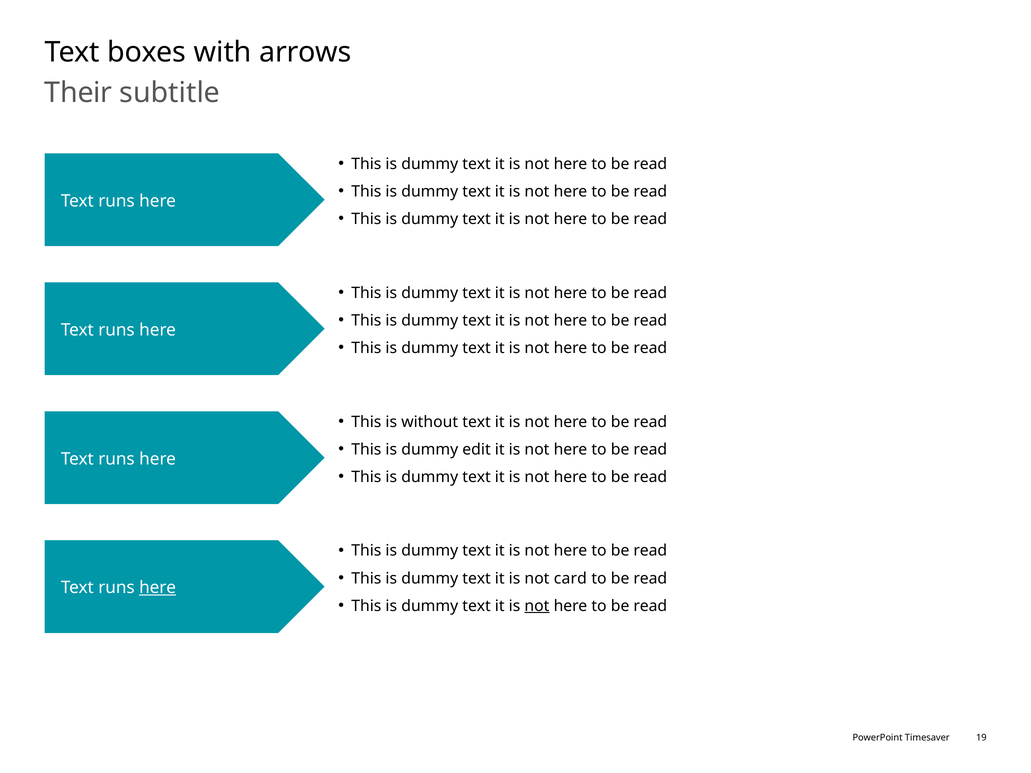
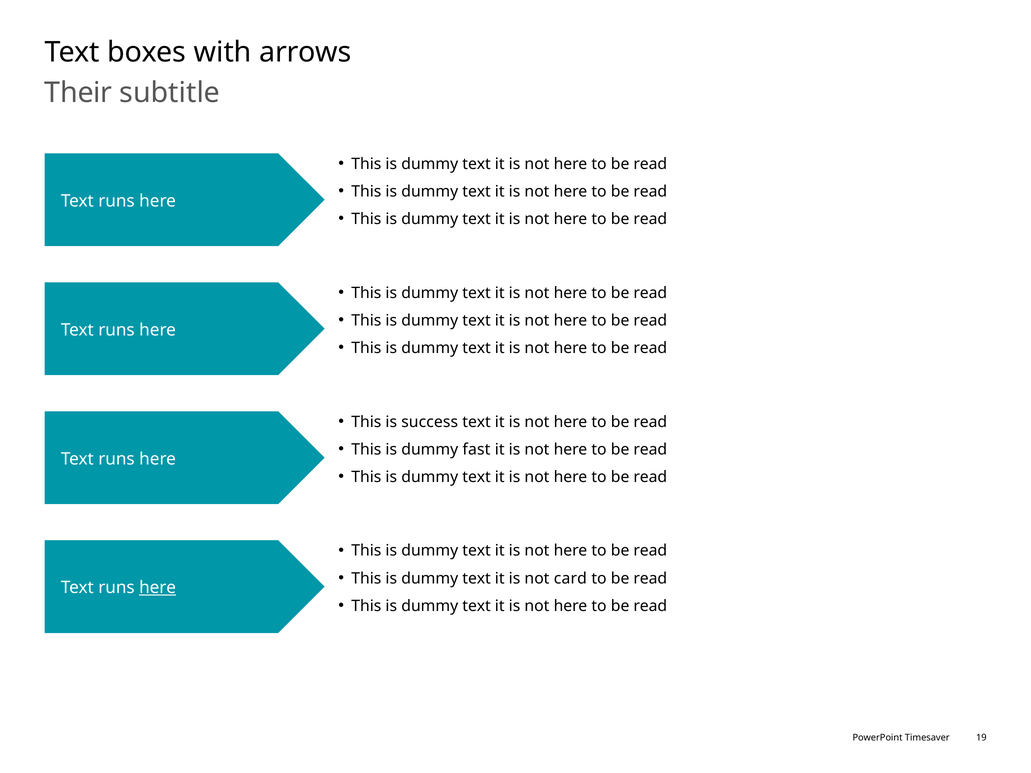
without: without -> success
edit: edit -> fast
not at (537, 606) underline: present -> none
